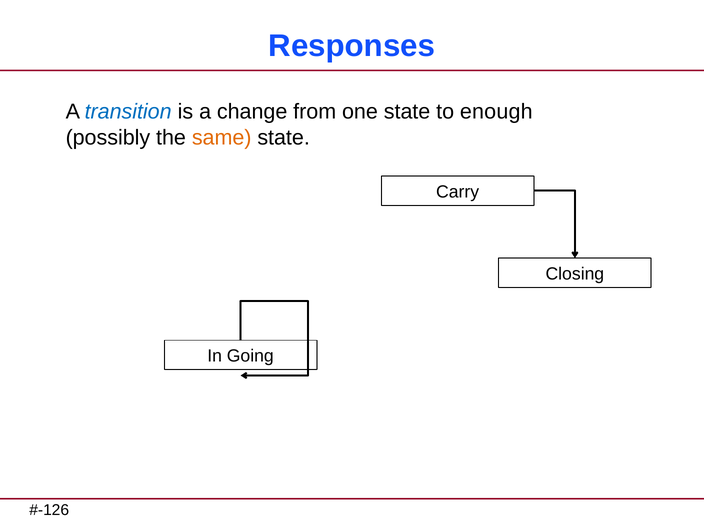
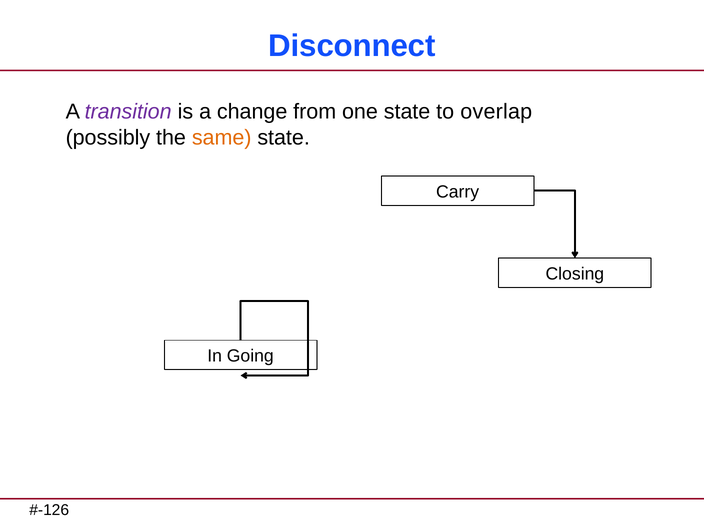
Responses: Responses -> Disconnect
transition colour: blue -> purple
enough: enough -> overlap
